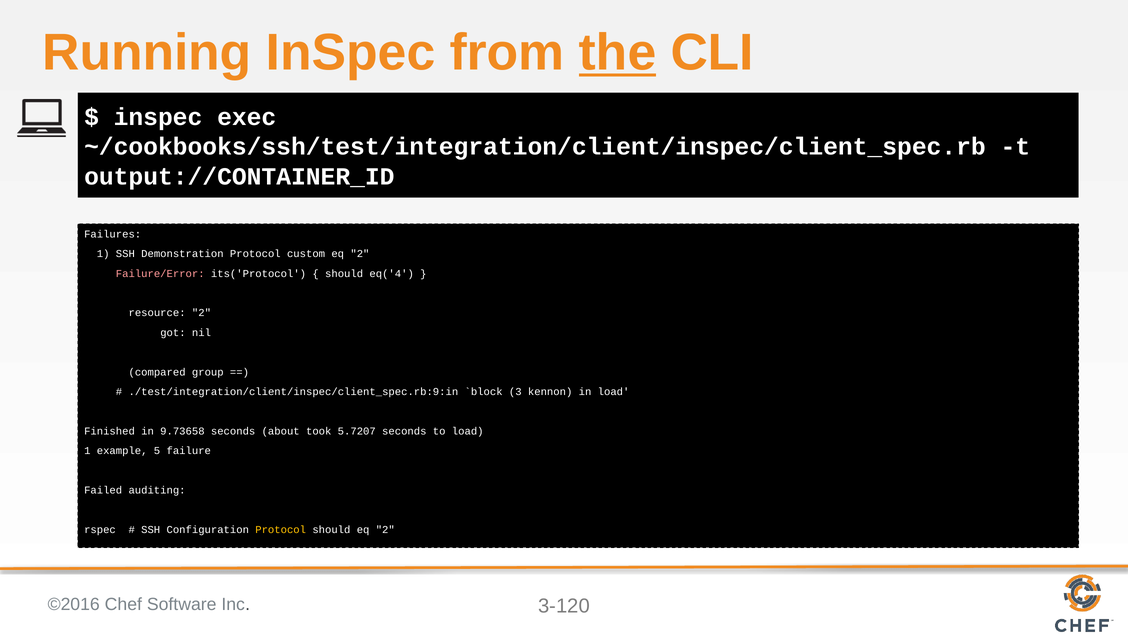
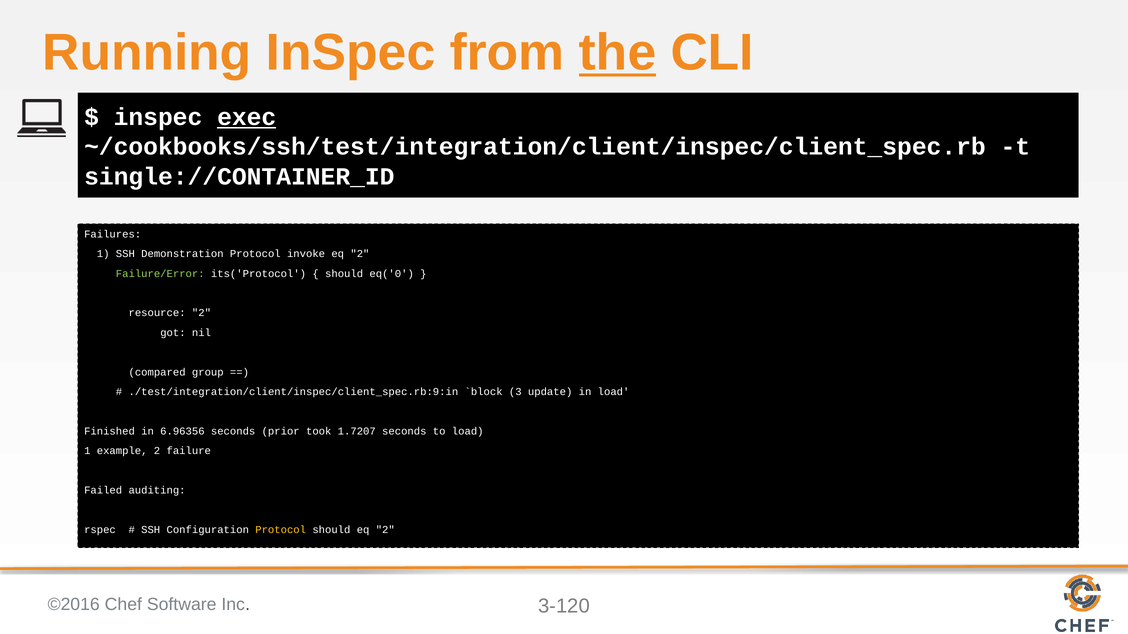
exec underline: none -> present
output://CONTAINER_ID: output://CONTAINER_ID -> single://CONTAINER_ID
custom: custom -> invoke
Failure/Error colour: pink -> light green
eq('4: eq('4 -> eq('0
kennon: kennon -> update
9.73658: 9.73658 -> 6.96356
about: about -> prior
5.7207: 5.7207 -> 1.7207
example 5: 5 -> 2
